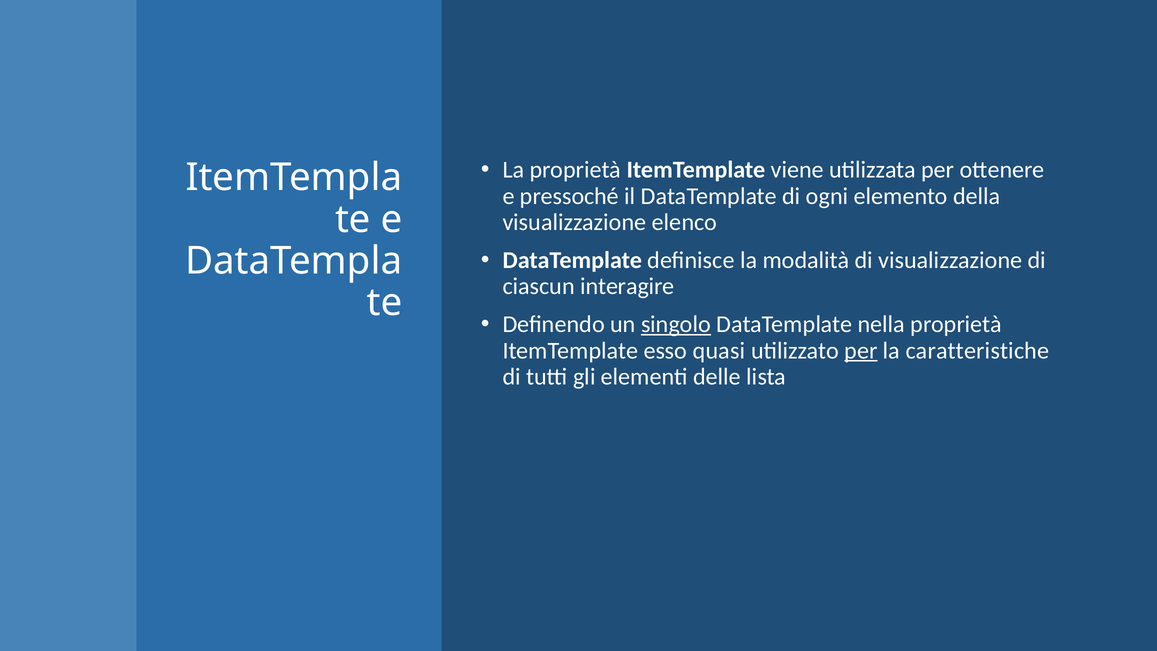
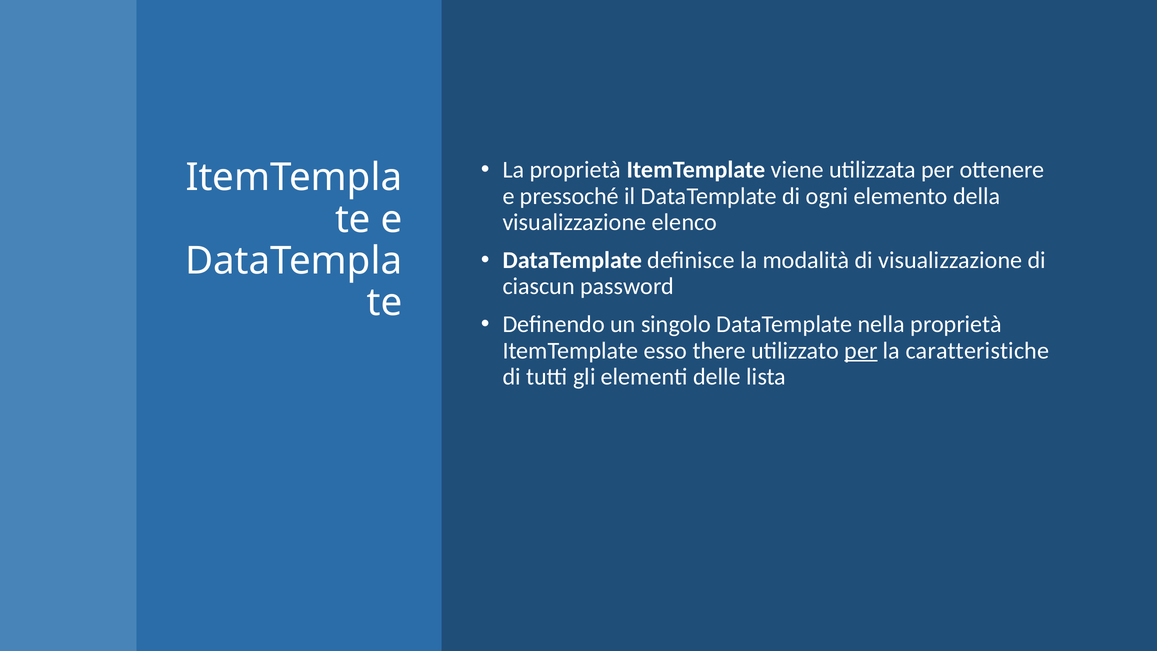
interagire: interagire -> password
singolo underline: present -> none
quasi: quasi -> there
